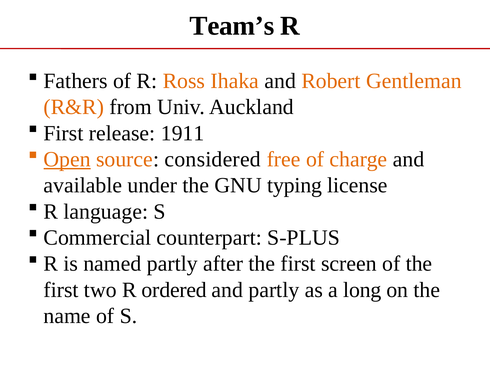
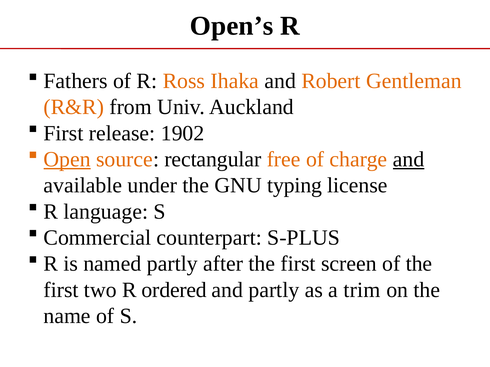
Team’s: Team’s -> Open’s
1911: 1911 -> 1902
considered: considered -> rectangular
and at (409, 160) underline: none -> present
long: long -> trim
